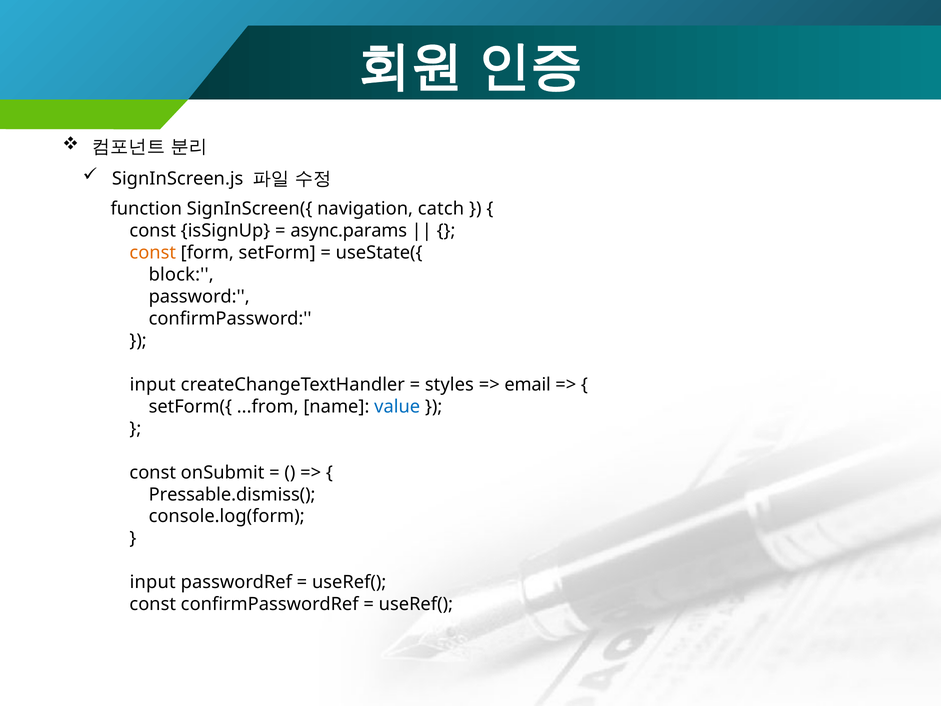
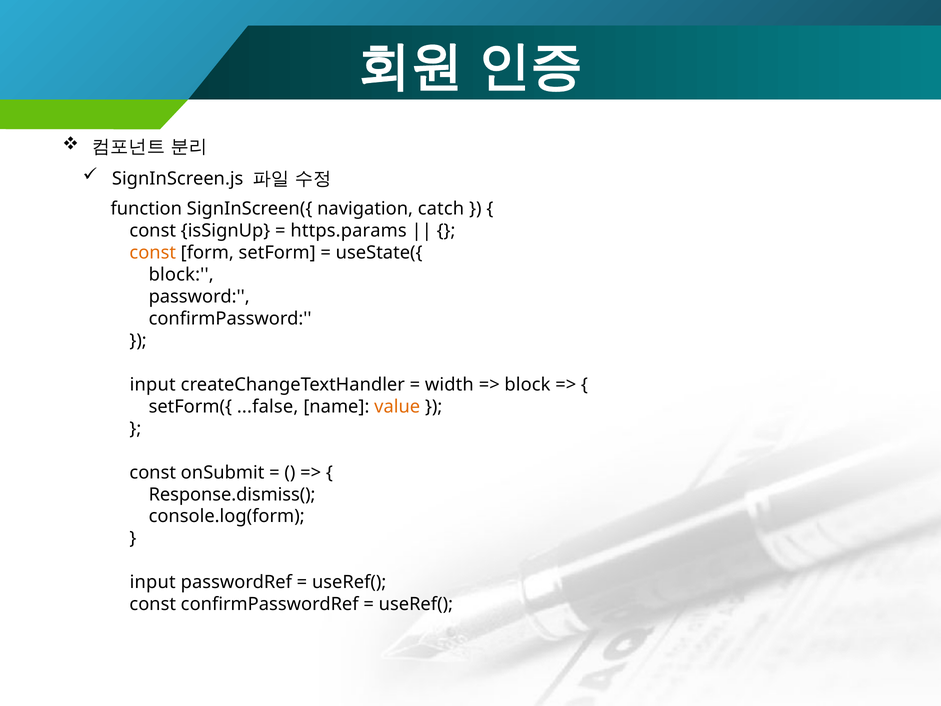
async.params: async.params -> https.params
styles: styles -> width
email at (528, 384): email -> block
...from: ...from -> ...false
value colour: blue -> orange
Pressable.dismiss(: Pressable.dismiss( -> Response.dismiss(
